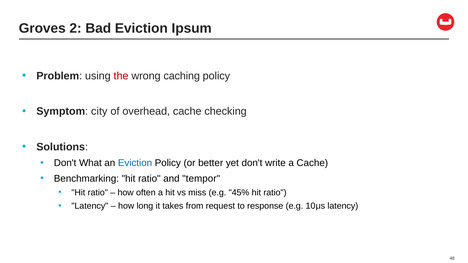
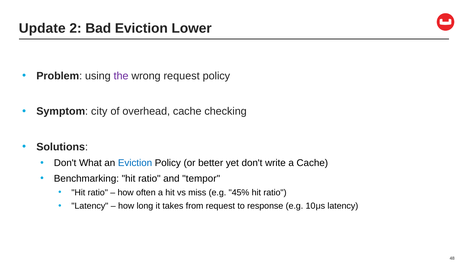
Groves: Groves -> Update
Ipsum: Ipsum -> Lower
the colour: red -> purple
wrong caching: caching -> request
